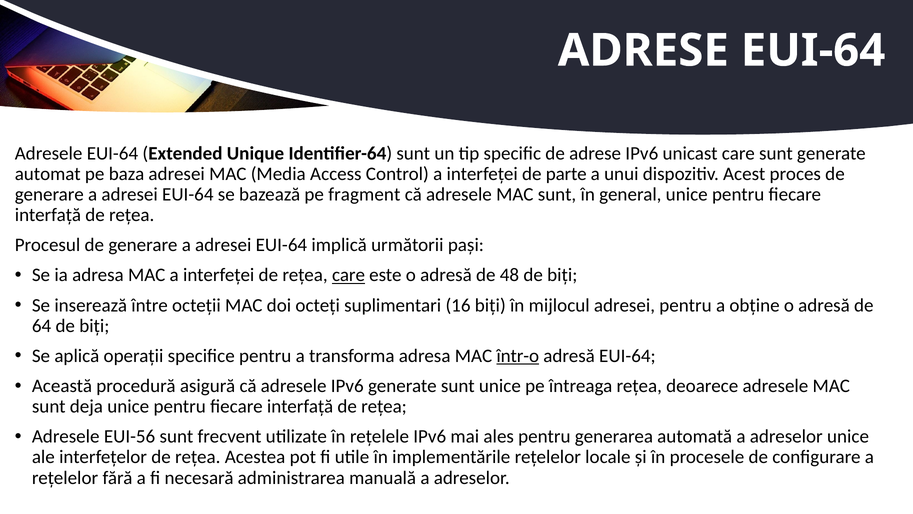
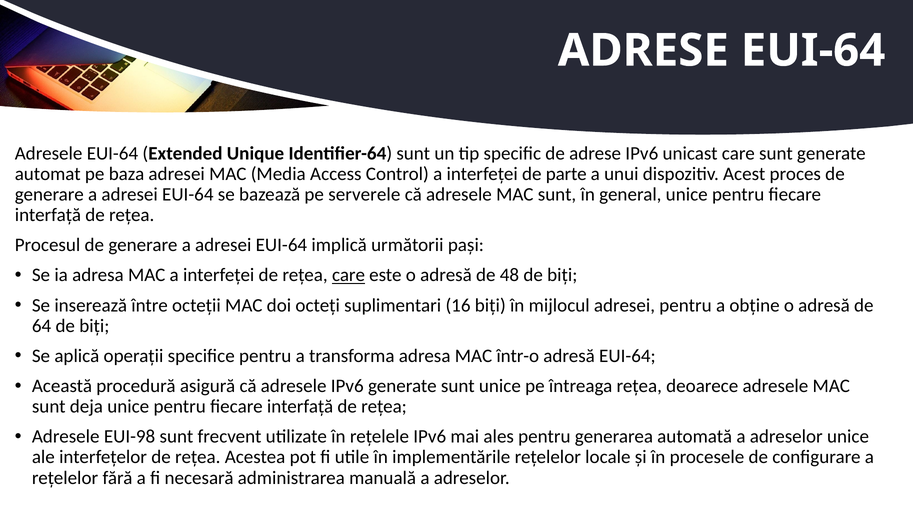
fragment: fragment -> serverele
într-o underline: present -> none
EUI-56: EUI-56 -> EUI-98
